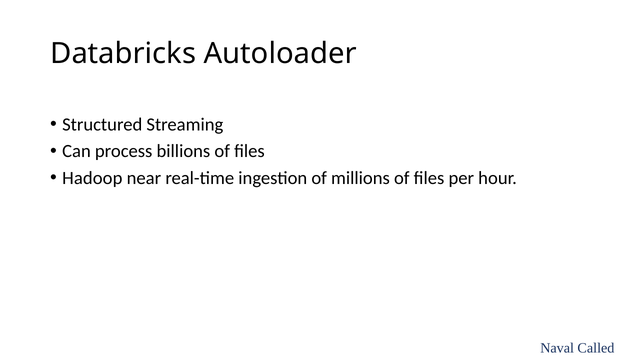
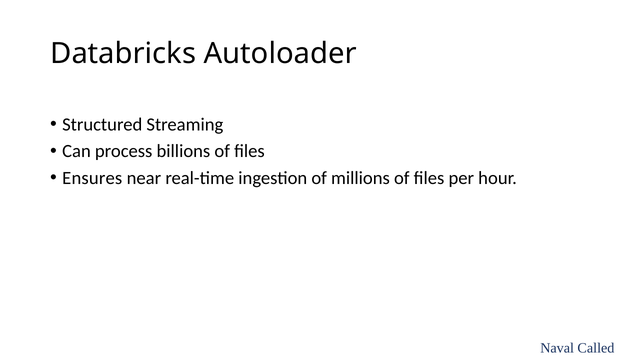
Hadoop: Hadoop -> Ensures
